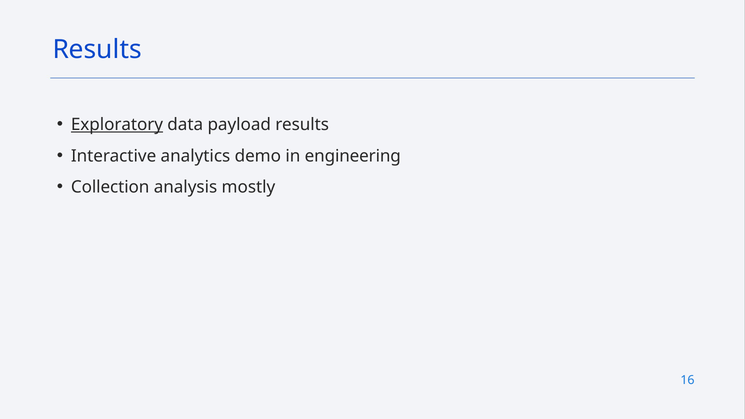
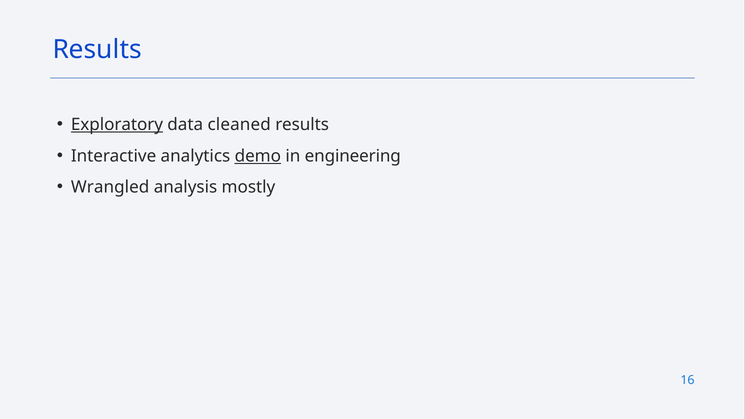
payload: payload -> cleaned
demo underline: none -> present
Collection: Collection -> Wrangled
